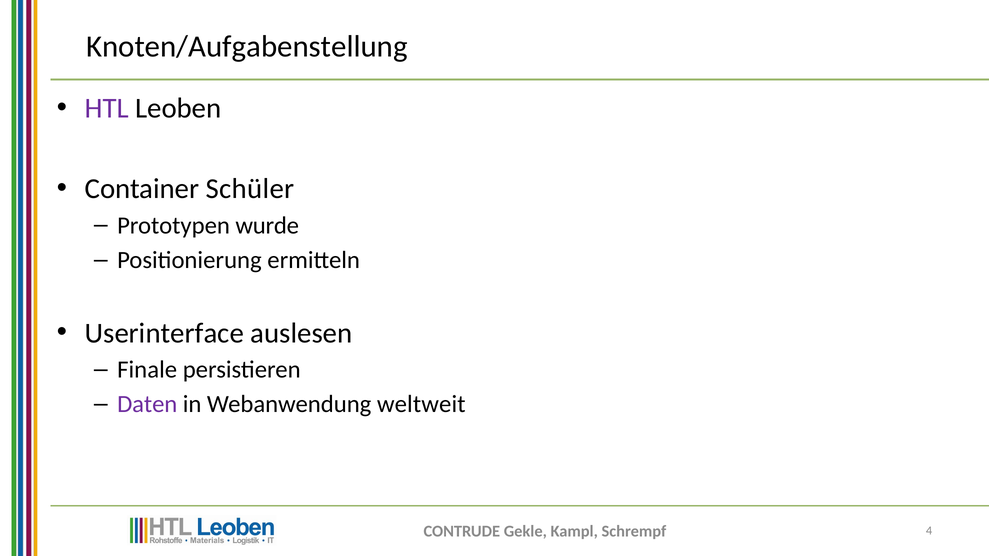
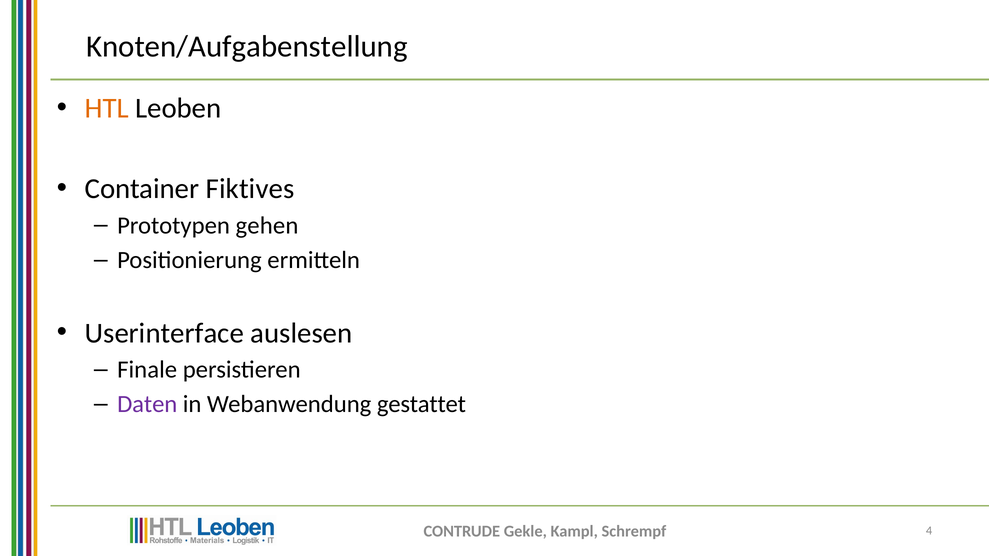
HTL colour: purple -> orange
Schüler: Schüler -> Fiktives
wurde: wurde -> gehen
weltweit: weltweit -> gestattet
